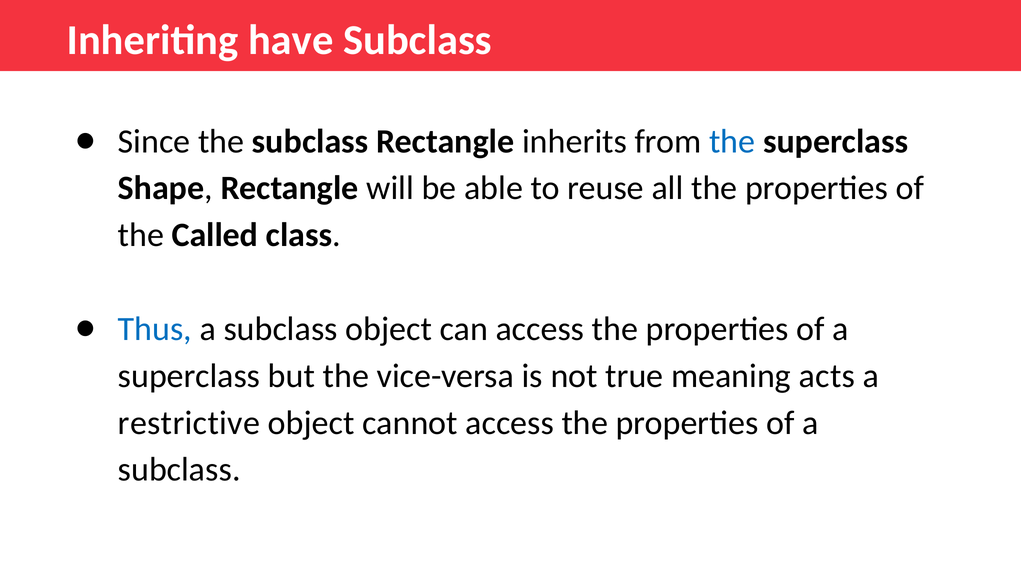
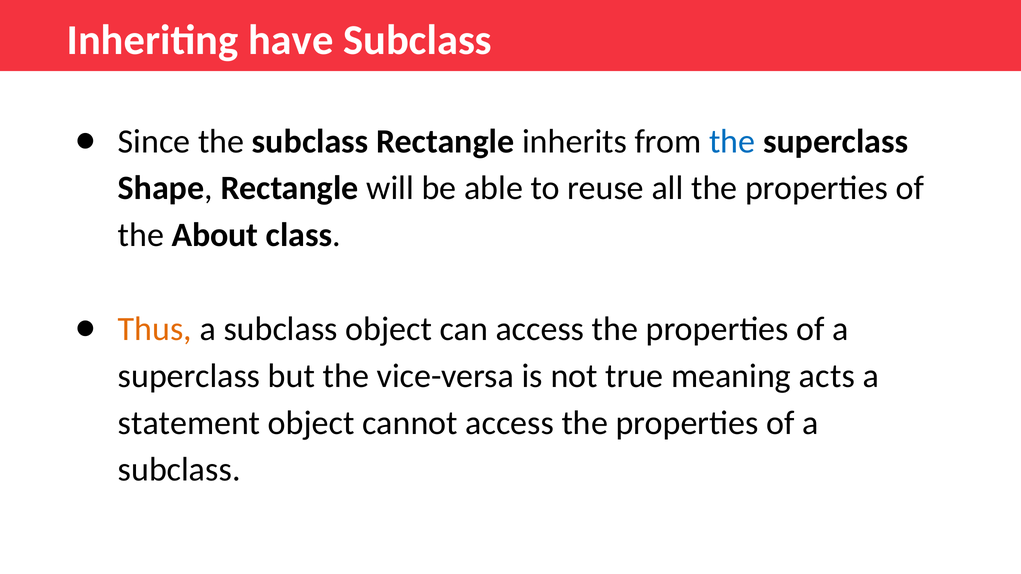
Called: Called -> About
Thus colour: blue -> orange
restrictive: restrictive -> statement
